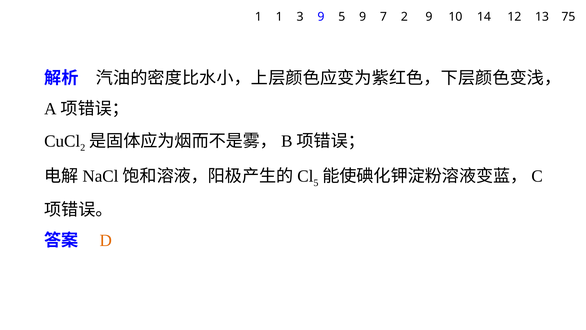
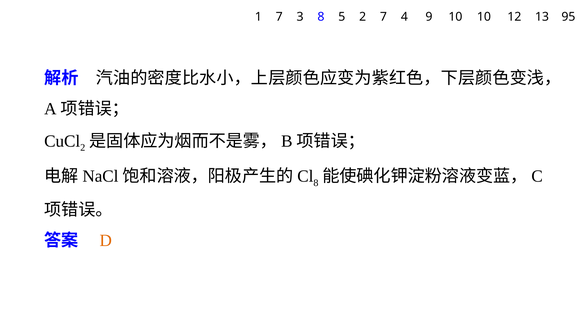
1 1: 1 -> 7
3 9: 9 -> 8
5 9: 9 -> 2
7 2: 2 -> 4
10 14: 14 -> 10
75: 75 -> 95
5 at (316, 183): 5 -> 8
